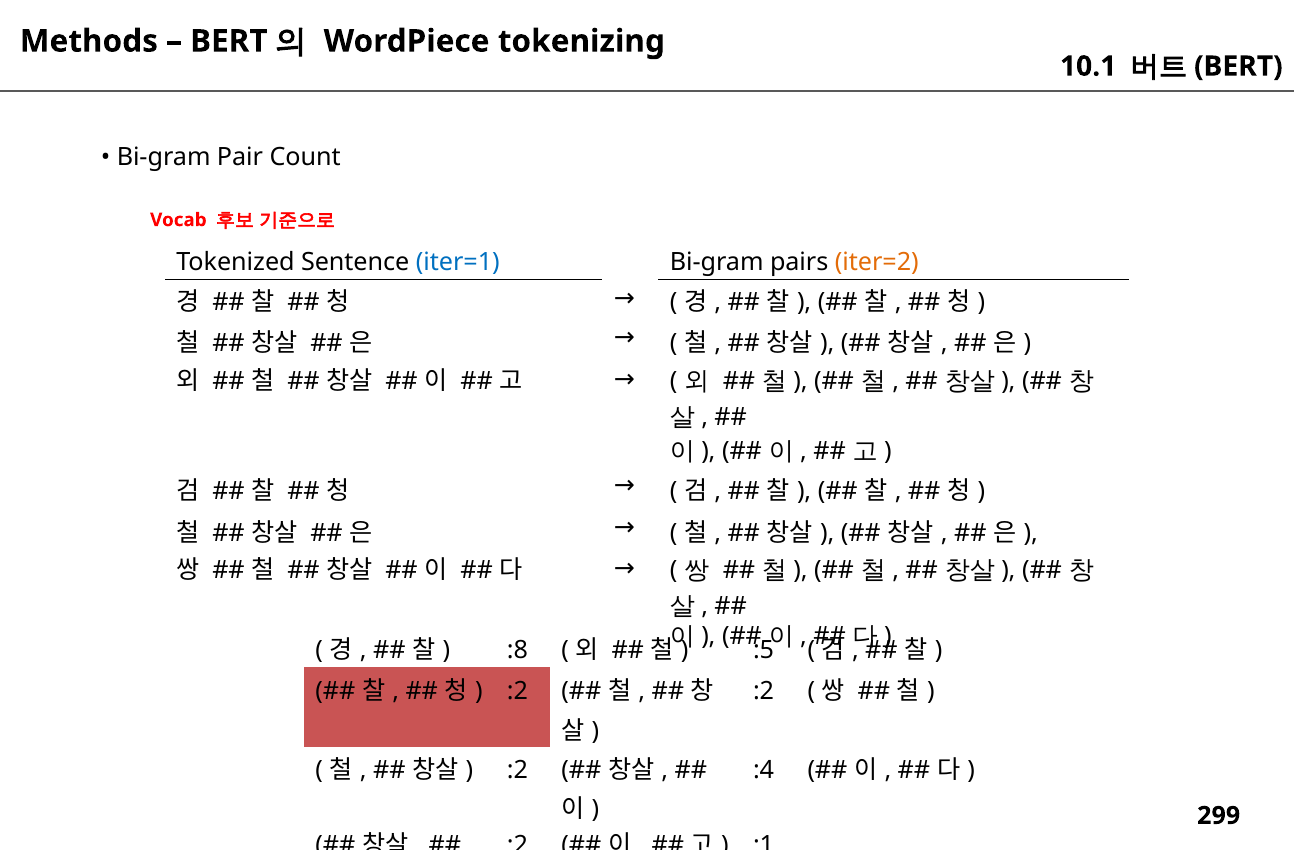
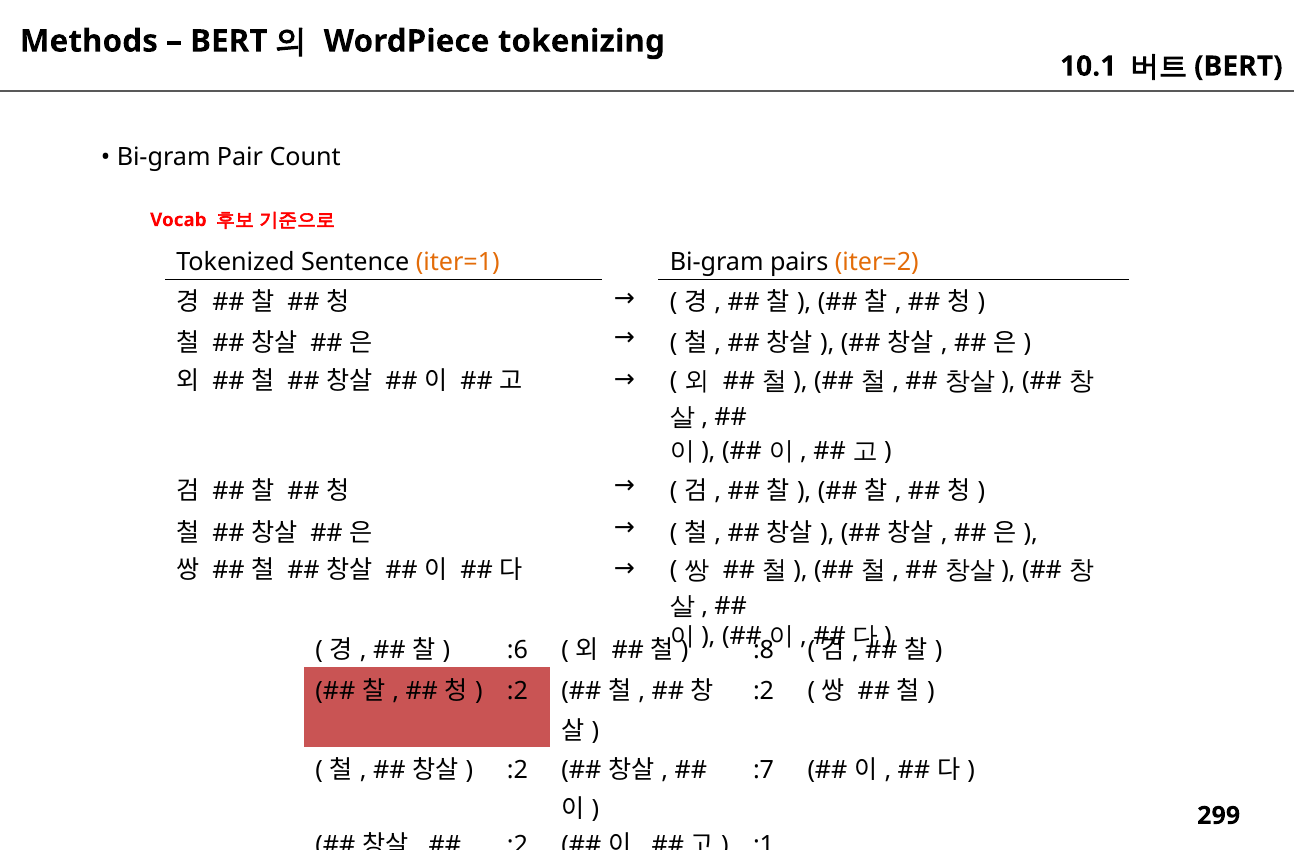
iter=1 colour: blue -> orange
:8: :8 -> :6
:5: :5 -> :8
:4: :4 -> :7
